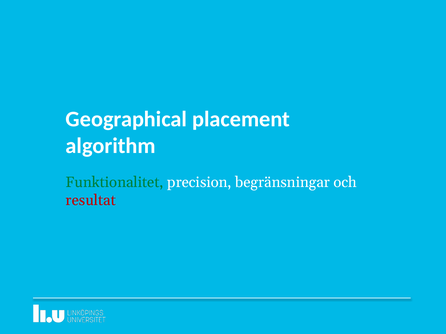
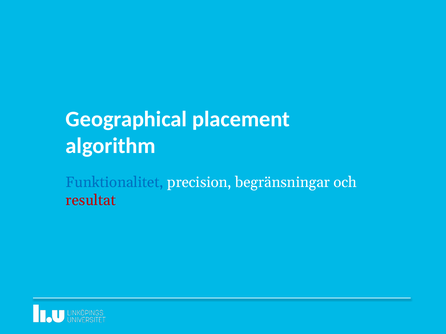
Funktionalitet colour: green -> blue
